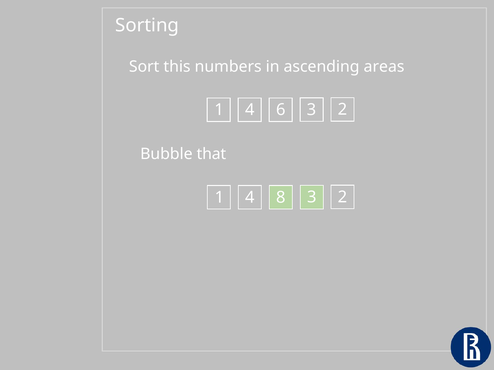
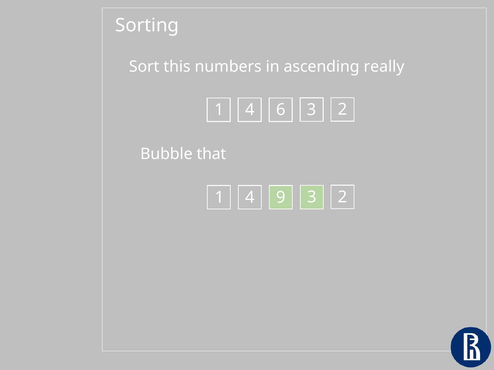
areas: areas -> really
8: 8 -> 9
